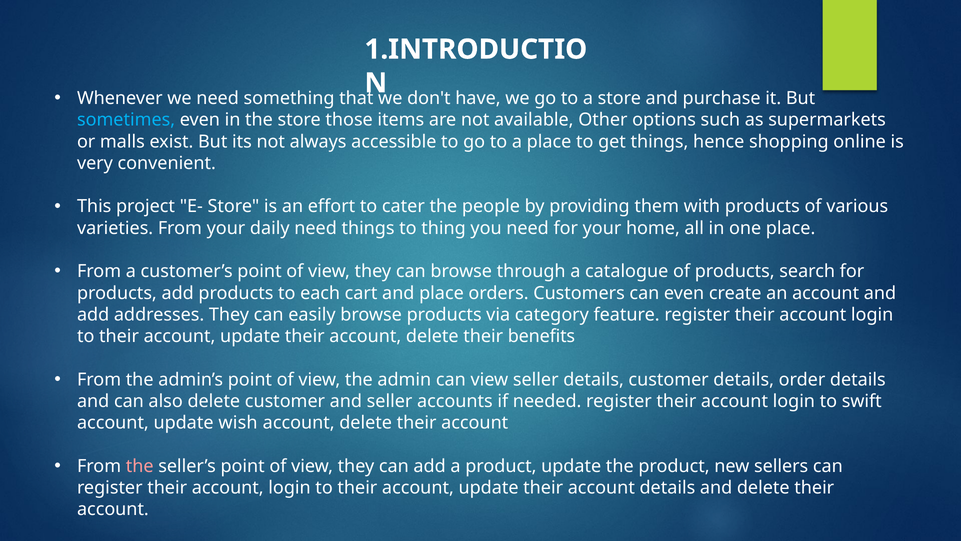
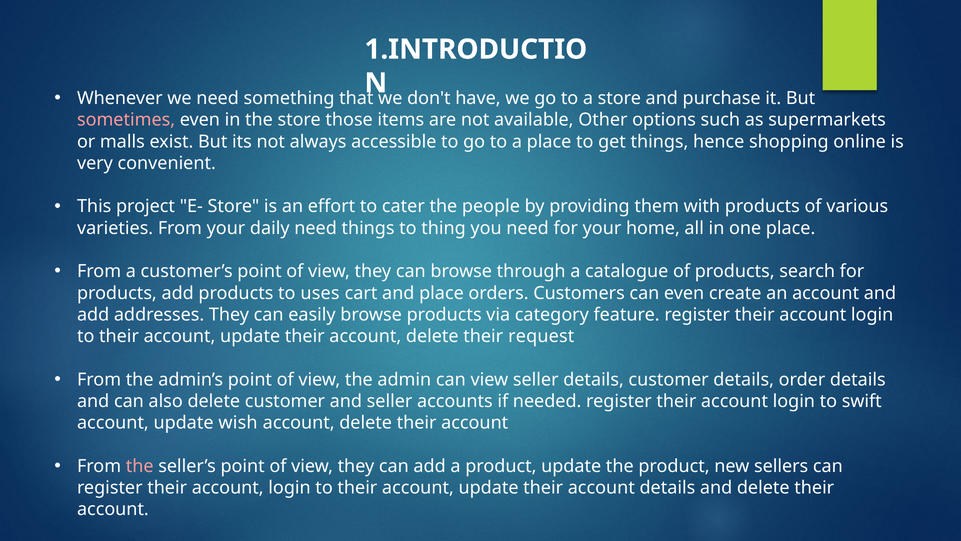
sometimes colour: light blue -> pink
each: each -> uses
benefits: benefits -> request
